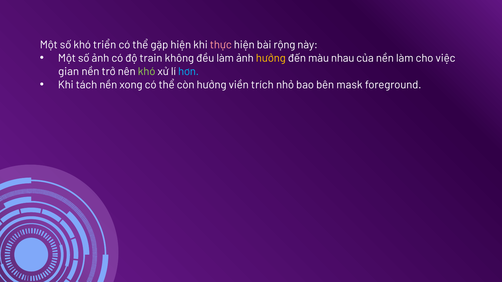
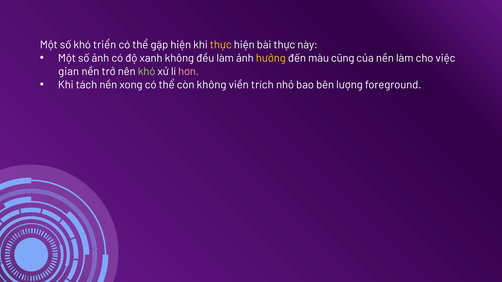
thực at (221, 45) colour: pink -> yellow
bài rộng: rộng -> thực
train: train -> xanh
nhau: nhau -> cũng
hơn colour: light blue -> pink
còn hưởng: hưởng -> không
mask: mask -> lượng
